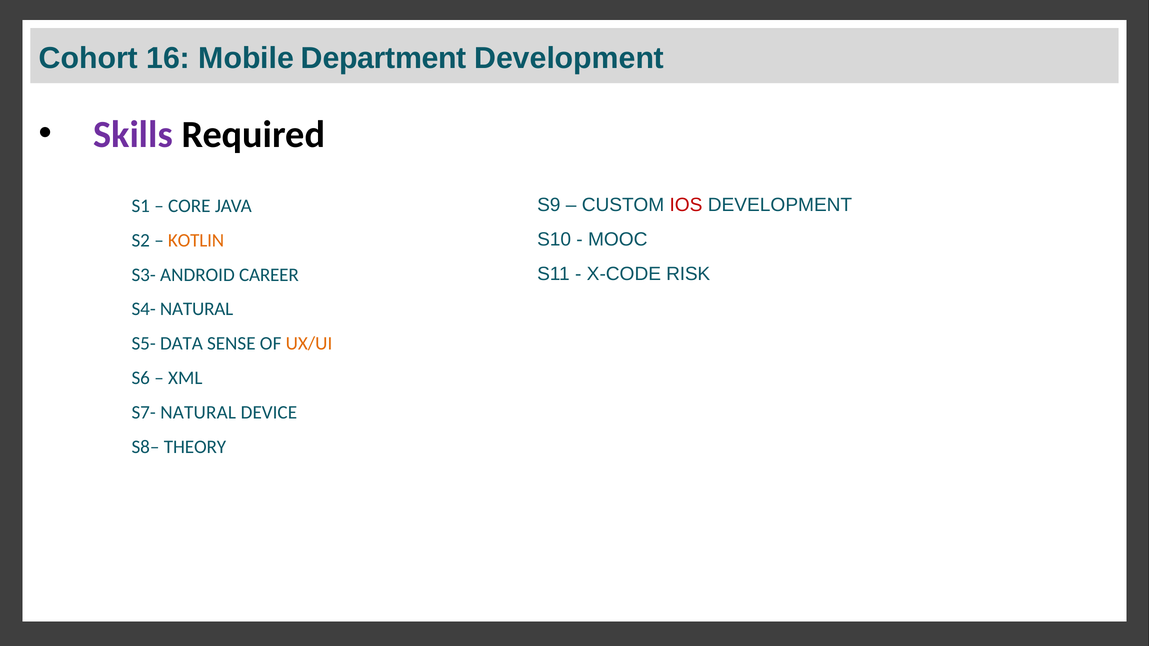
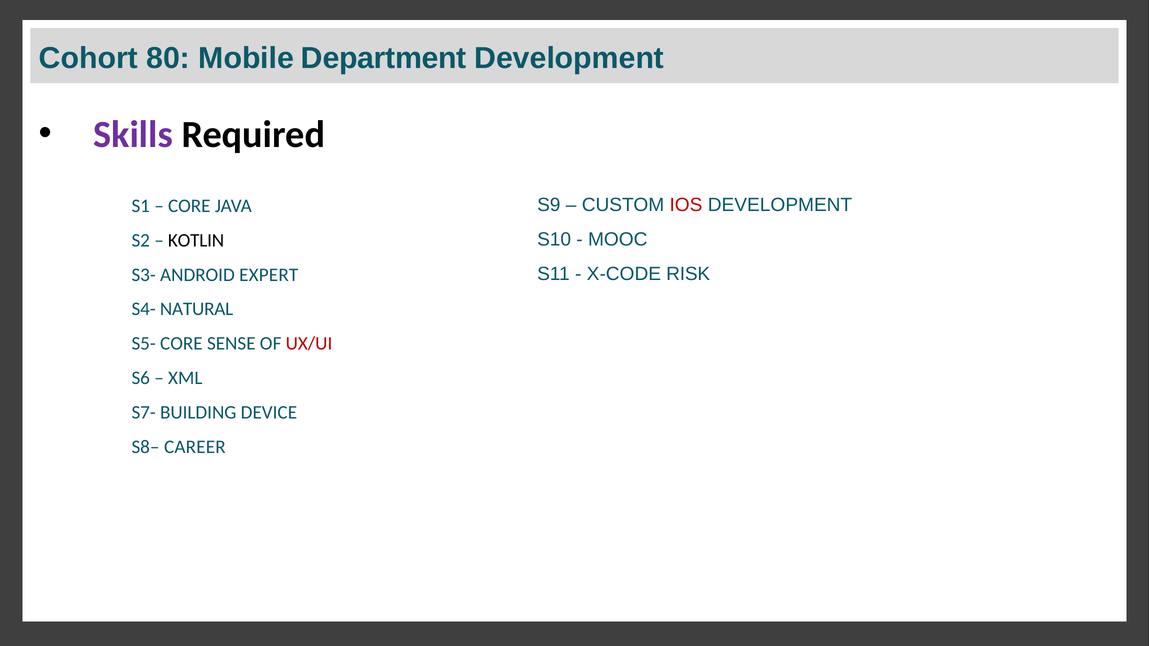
16: 16 -> 80
KOTLIN colour: orange -> black
CAREER: CAREER -> EXPERT
S5- DATA: DATA -> CORE
UX/UI colour: orange -> red
S7- NATURAL: NATURAL -> BUILDING
THEORY: THEORY -> CAREER
